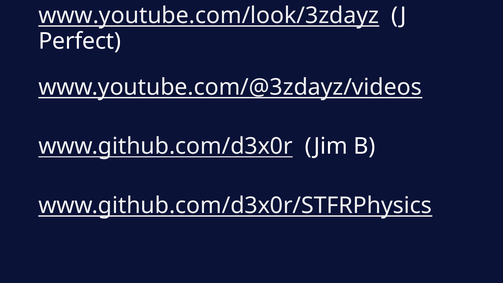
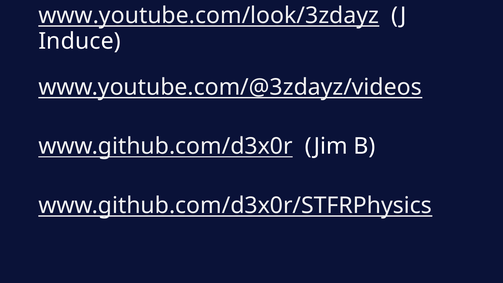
Perfect: Perfect -> Induce
